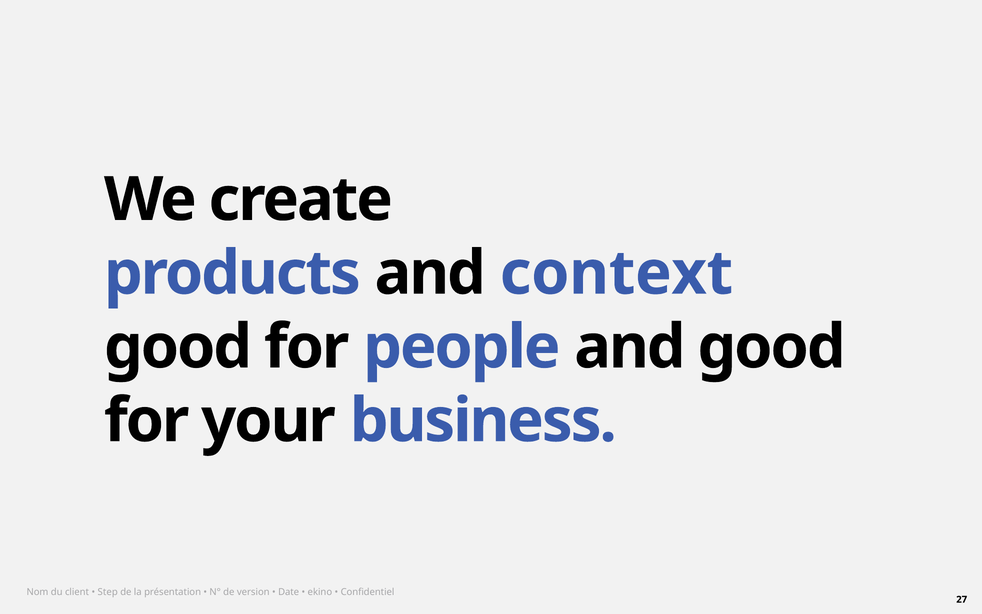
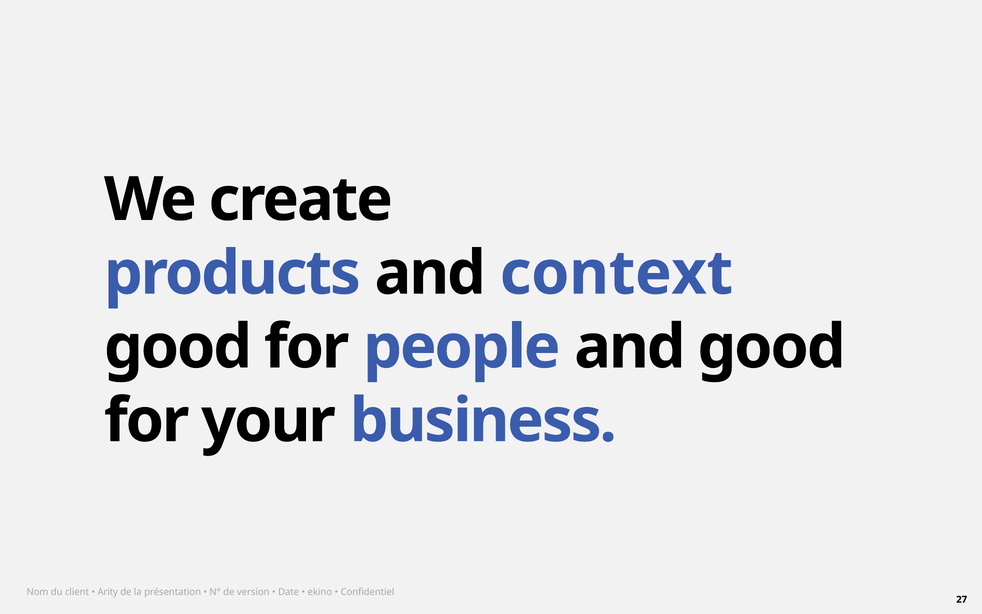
Step: Step -> Arity
